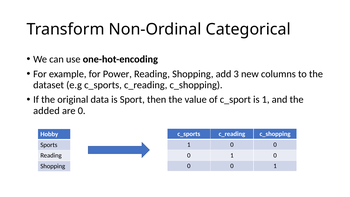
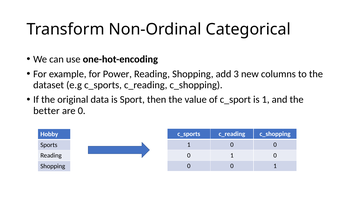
added: added -> better
